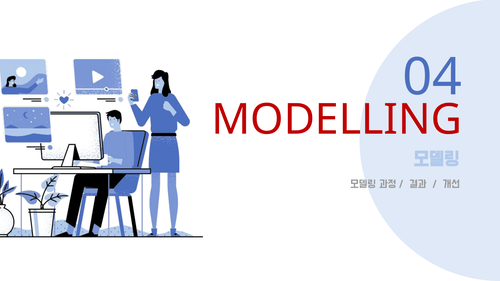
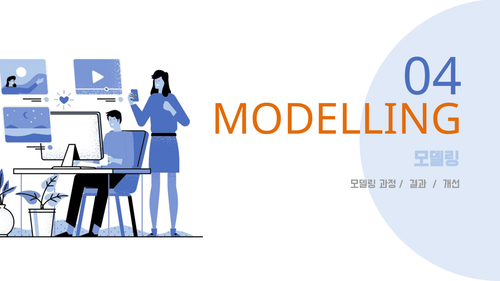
MODELLING colour: red -> orange
